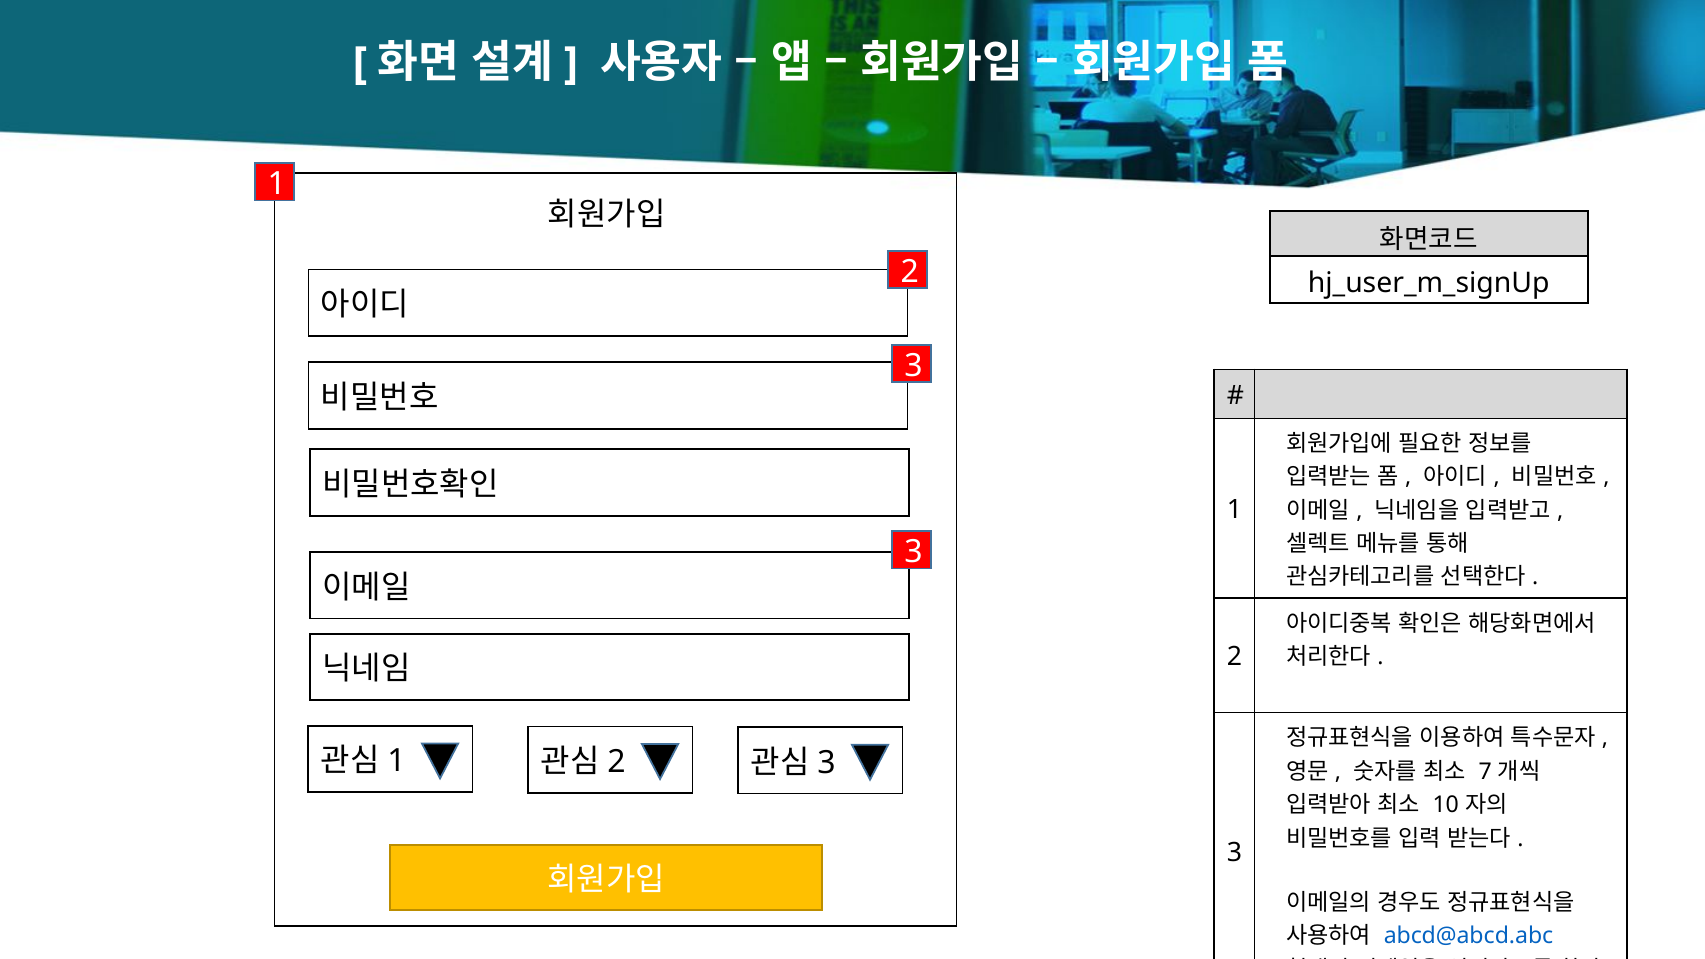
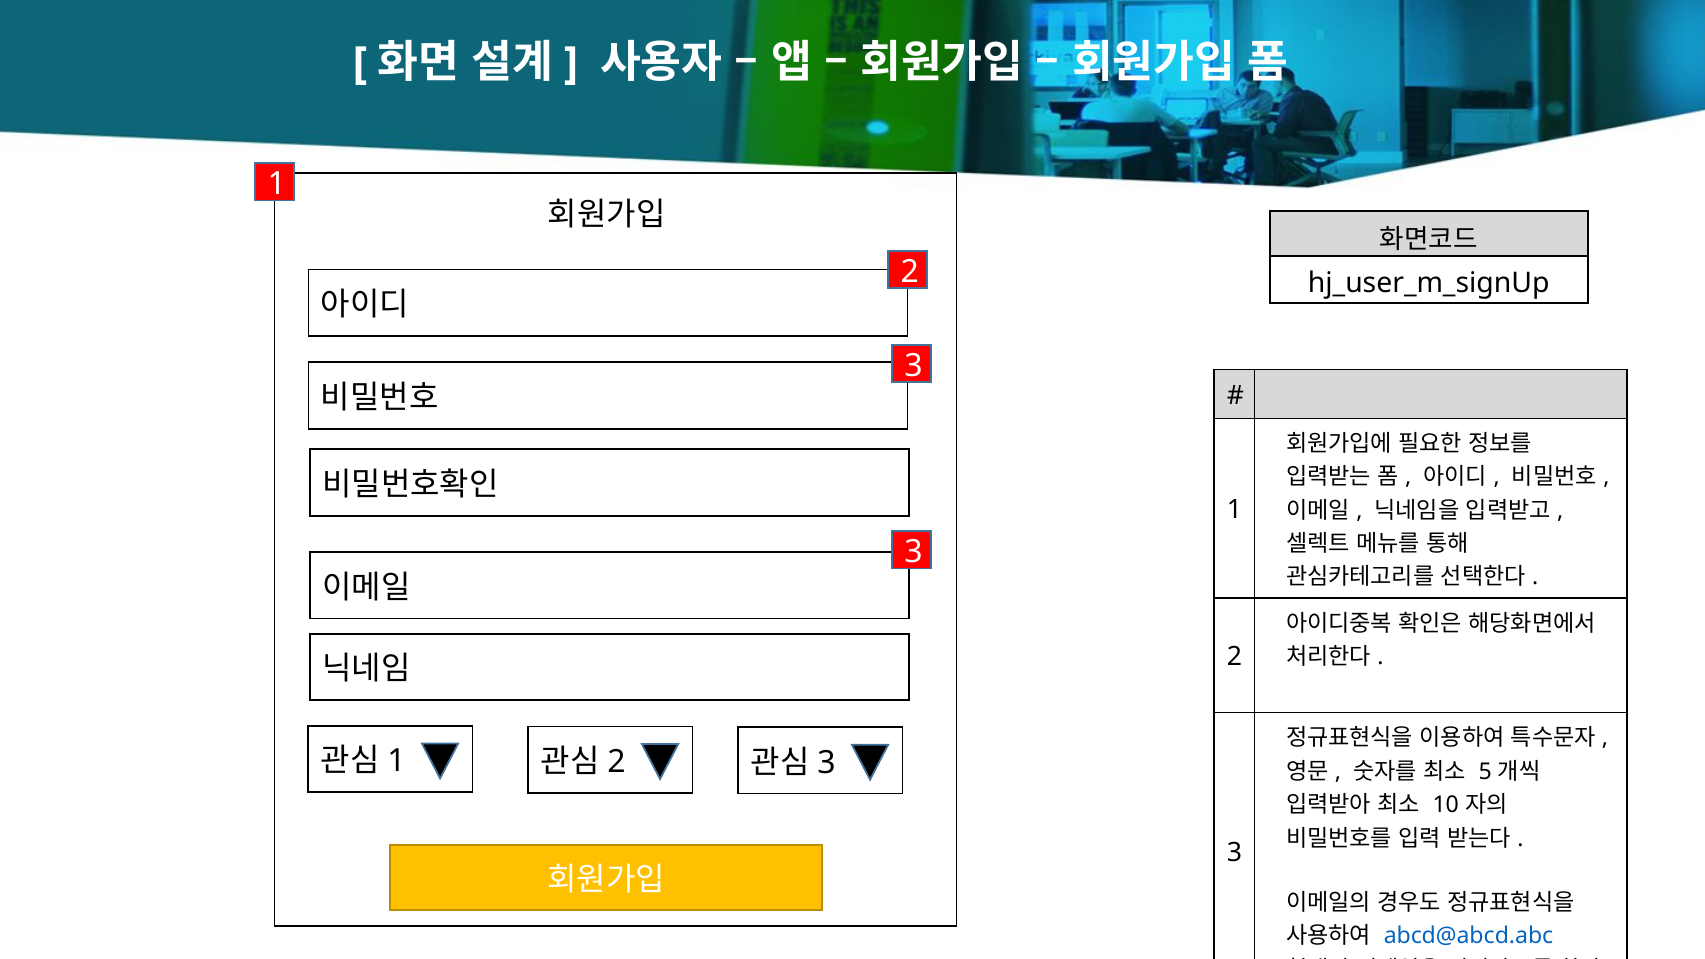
7: 7 -> 5
